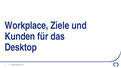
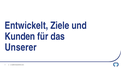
Workplace: Workplace -> Entwickelt
Desktop: Desktop -> Unserer
